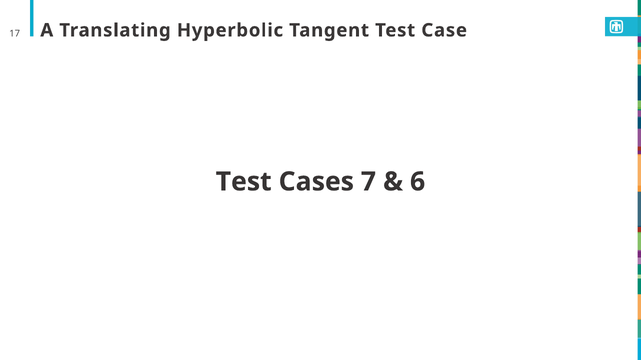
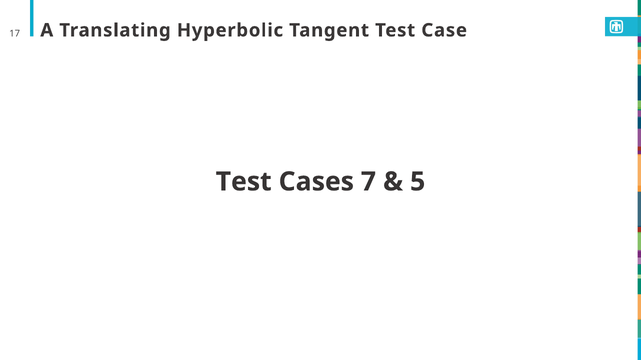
6: 6 -> 5
